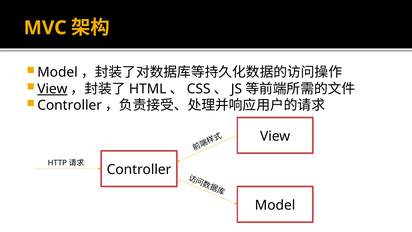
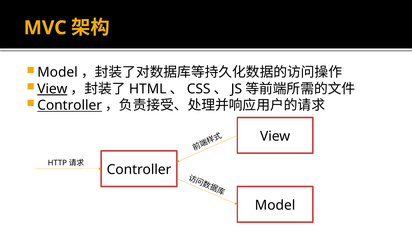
Controller at (70, 105) underline: none -> present
